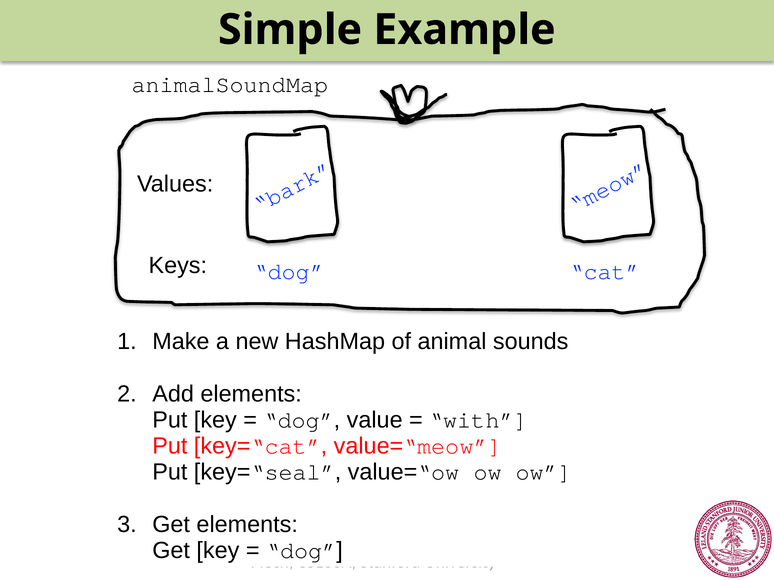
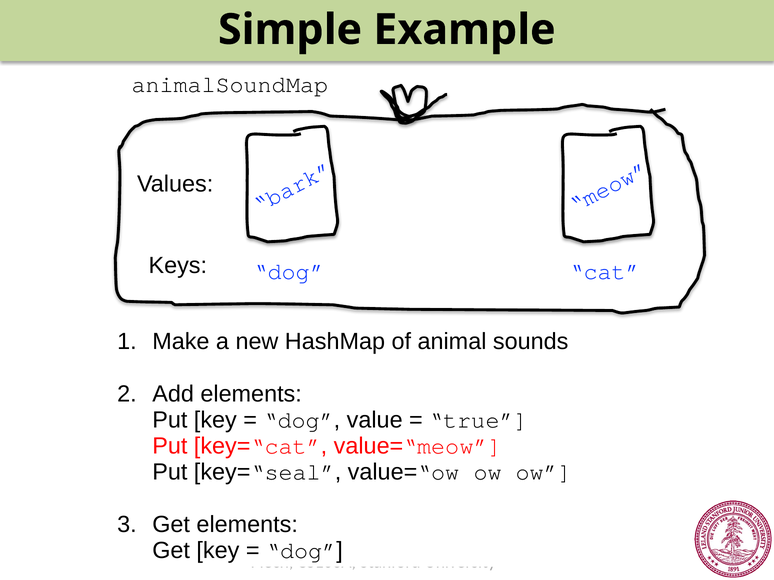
with: with -> true
